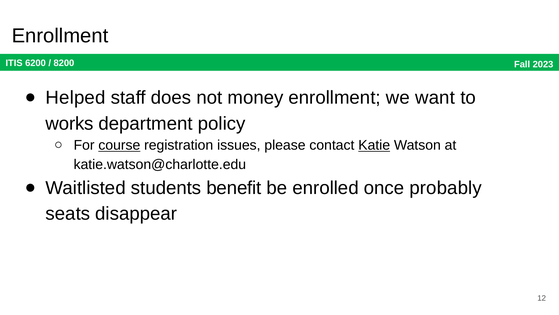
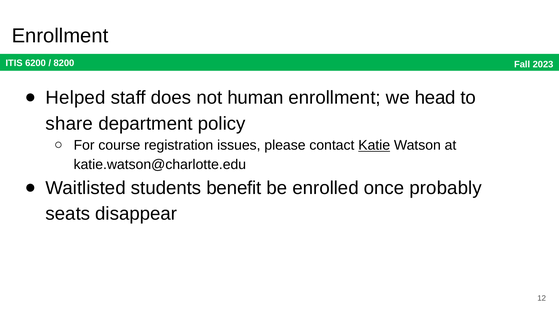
money: money -> human
want: want -> head
works: works -> share
course underline: present -> none
